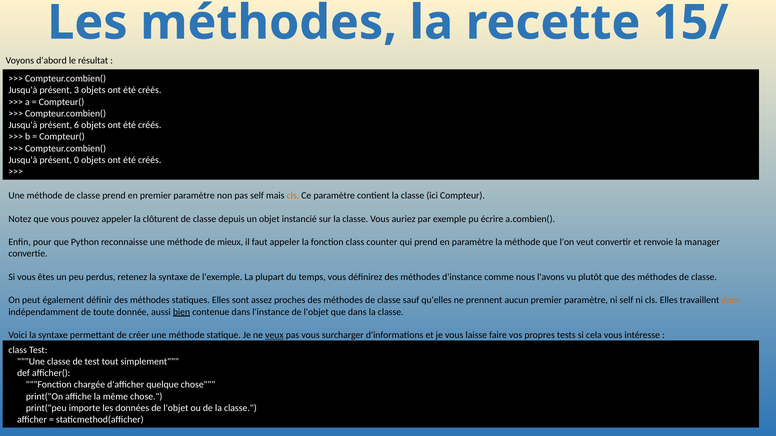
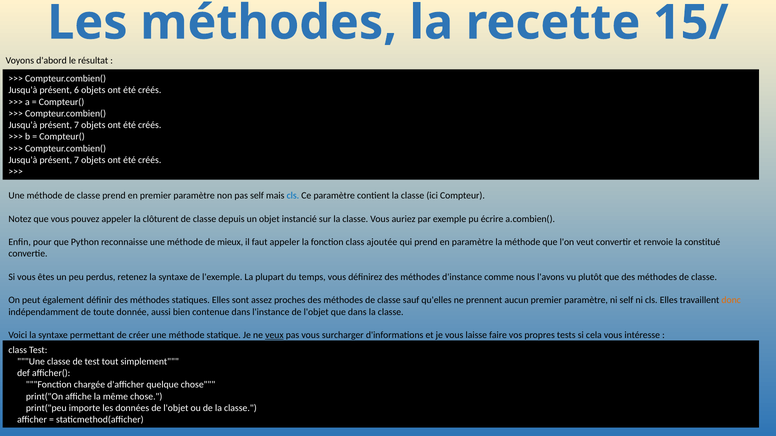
3: 3 -> 6
6 at (77, 125): 6 -> 7
0 at (77, 160): 0 -> 7
cls at (293, 196) colour: orange -> blue
counter: counter -> ajoutée
manager: manager -> constitué
bien underline: present -> none
